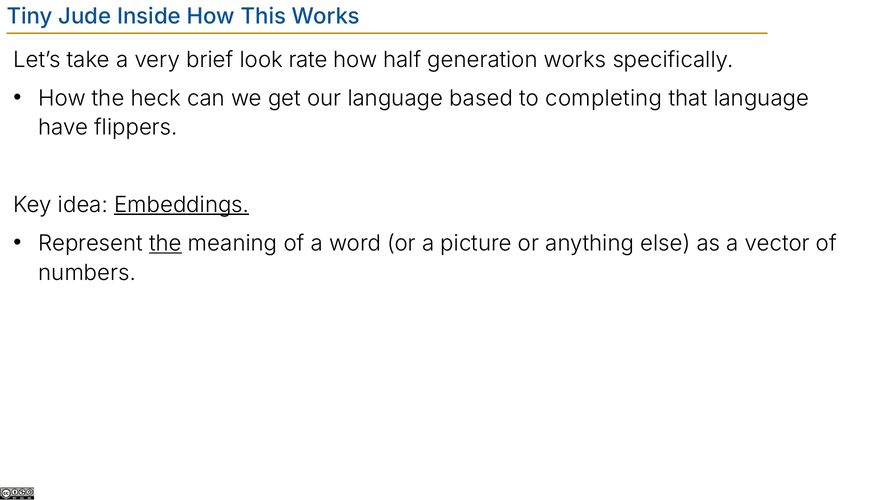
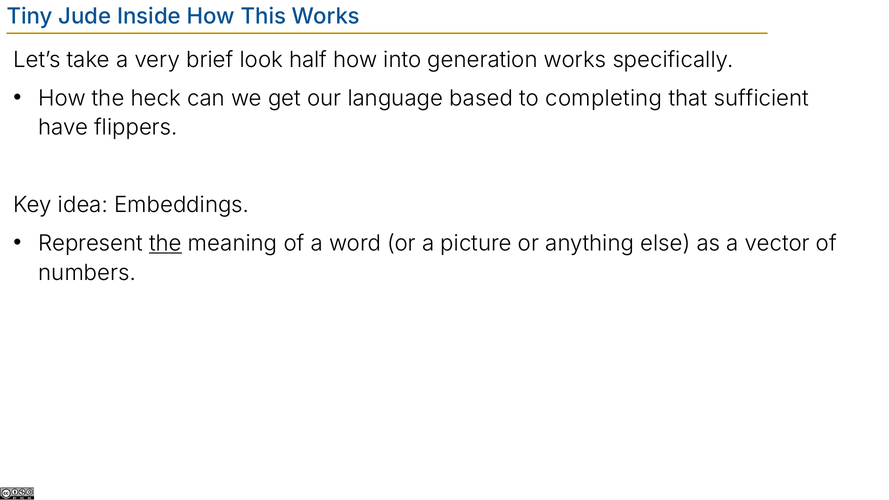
rate: rate -> half
half: half -> into
that language: language -> sufficient
Embeddings underline: present -> none
